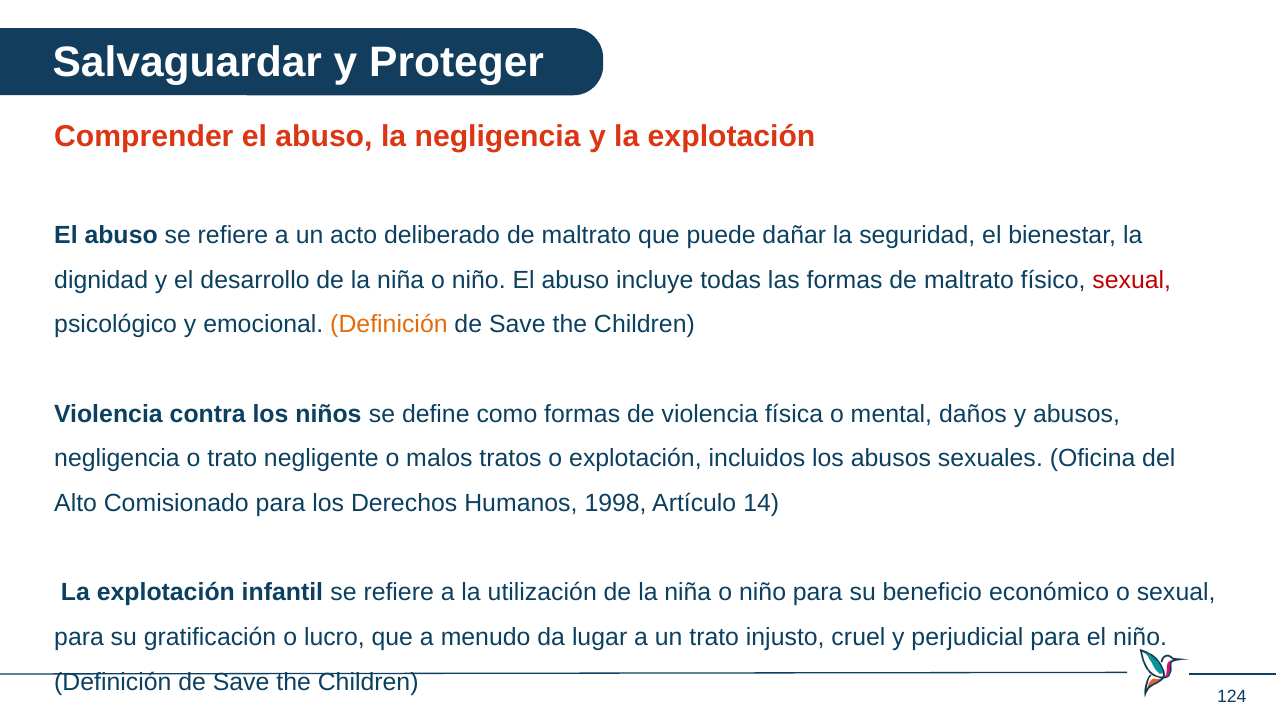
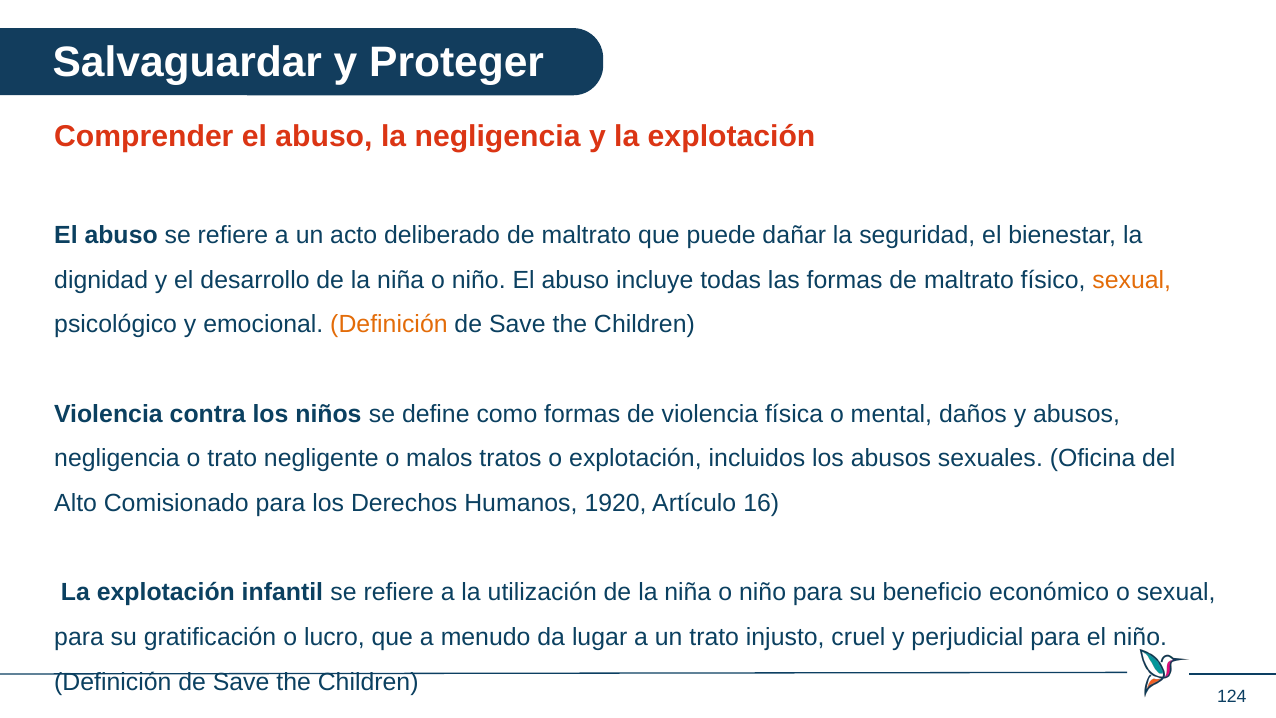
sexual at (1132, 280) colour: red -> orange
1998: 1998 -> 1920
14: 14 -> 16
